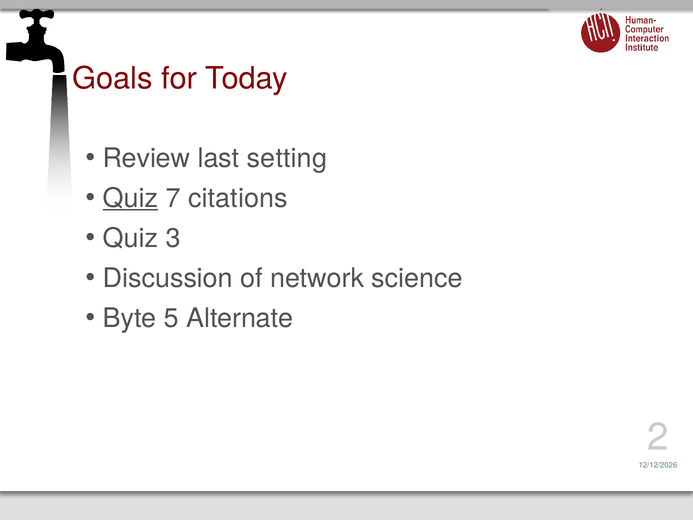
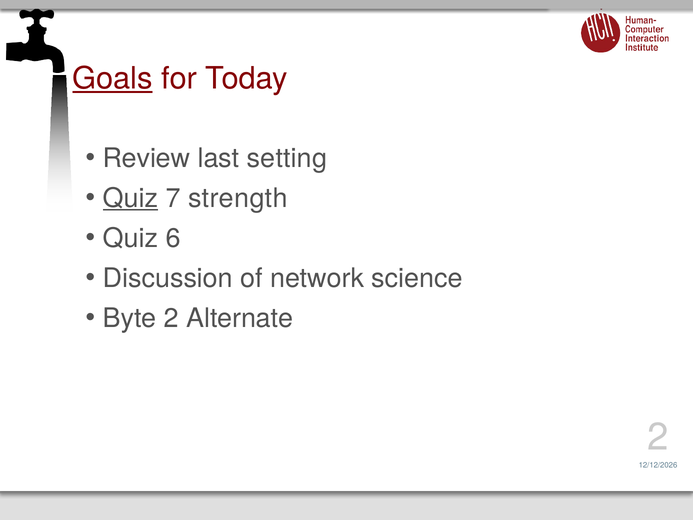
Goals underline: none -> present
citations: citations -> strength
3: 3 -> 6
Byte 5: 5 -> 2
